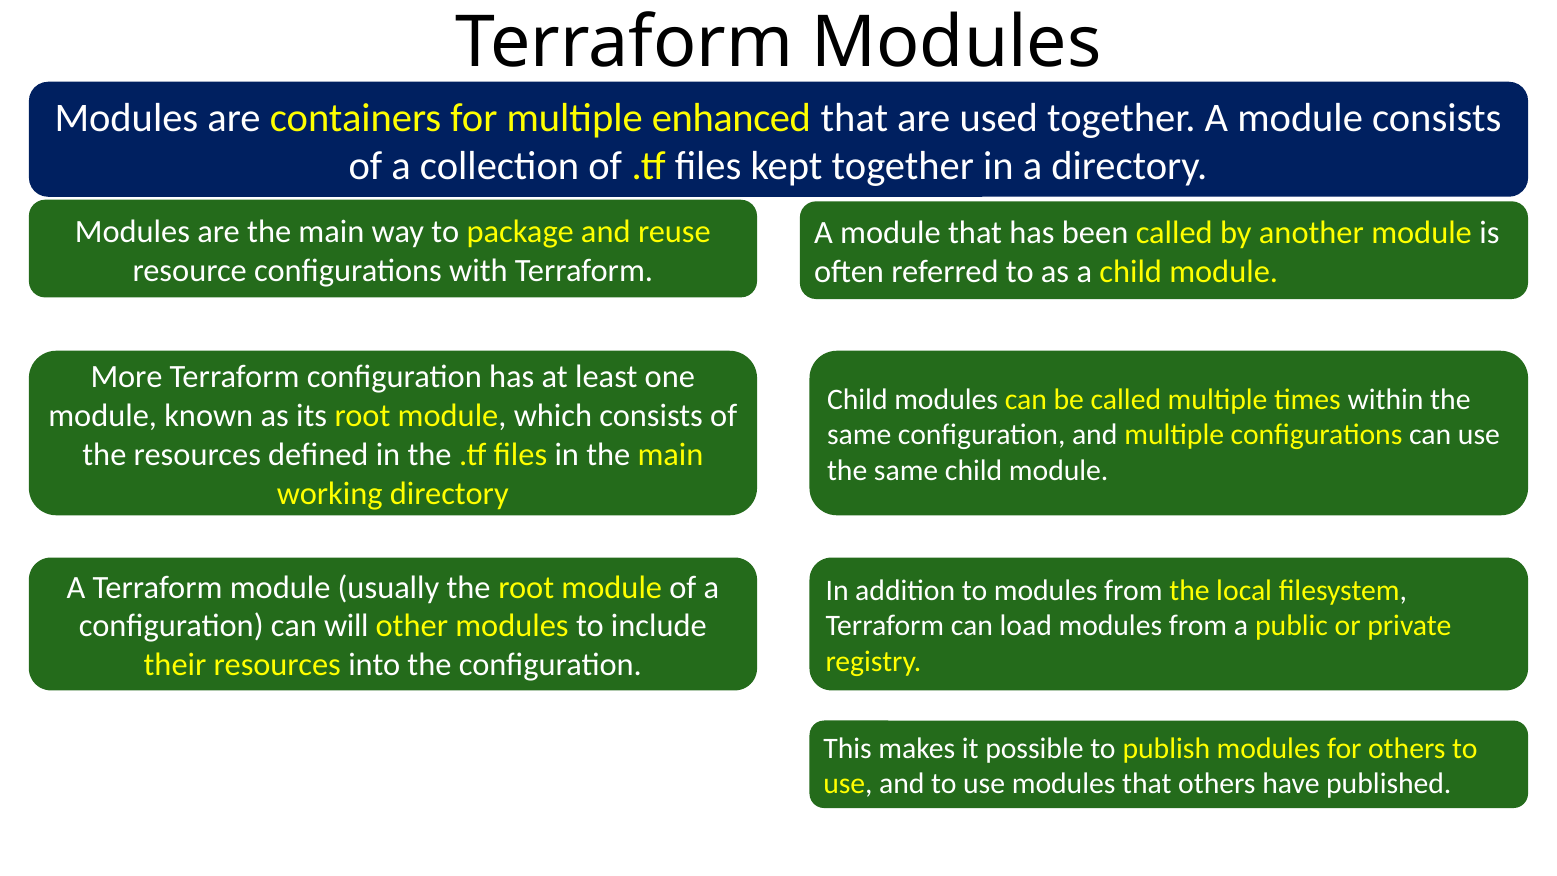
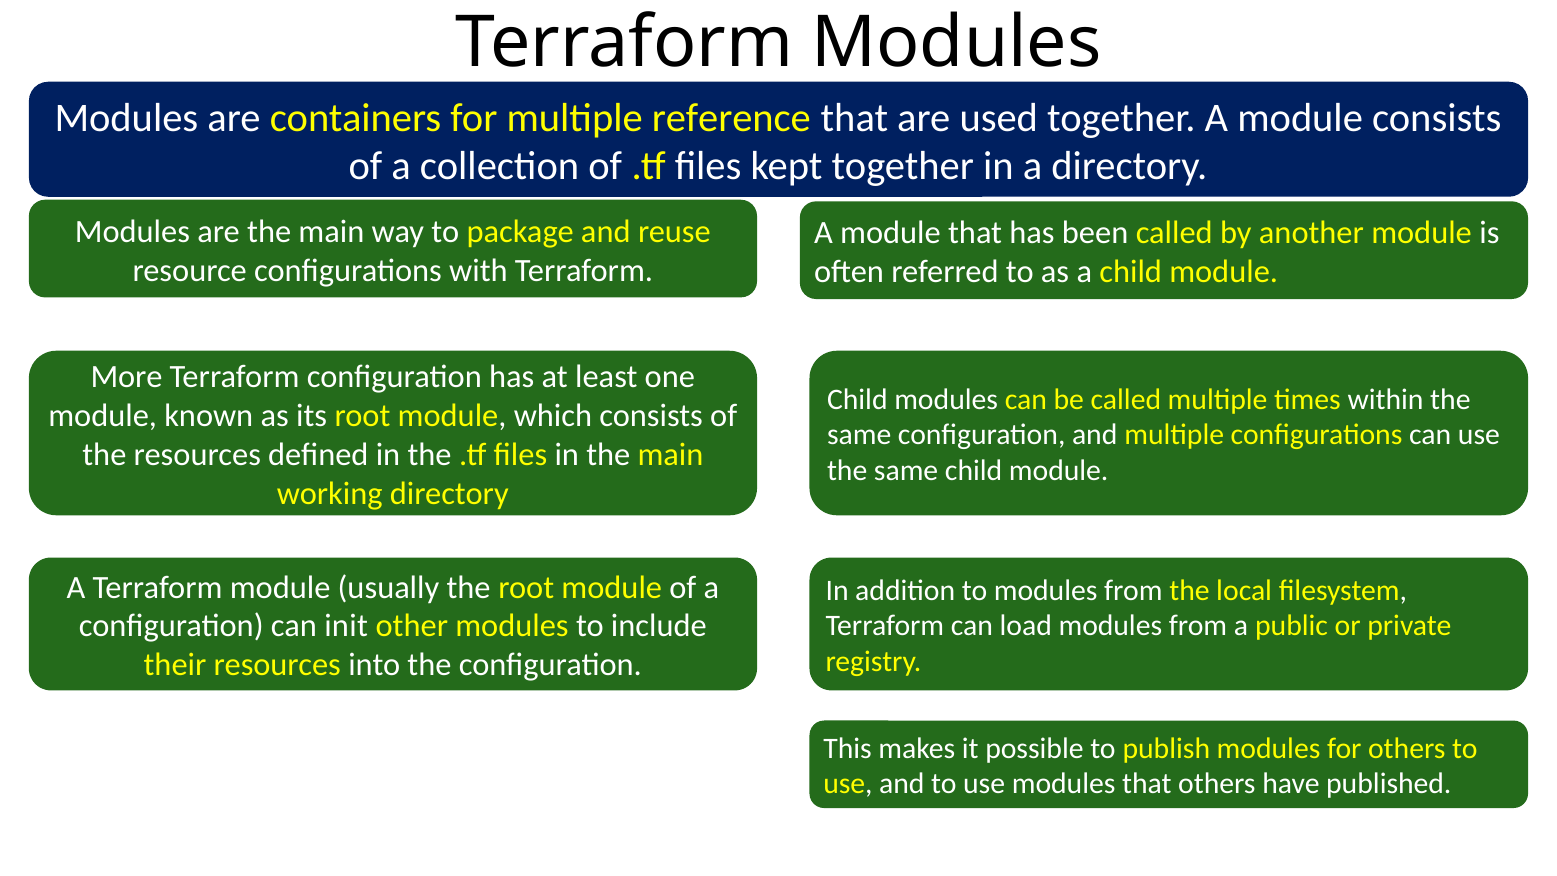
enhanced: enhanced -> reference
will: will -> init
